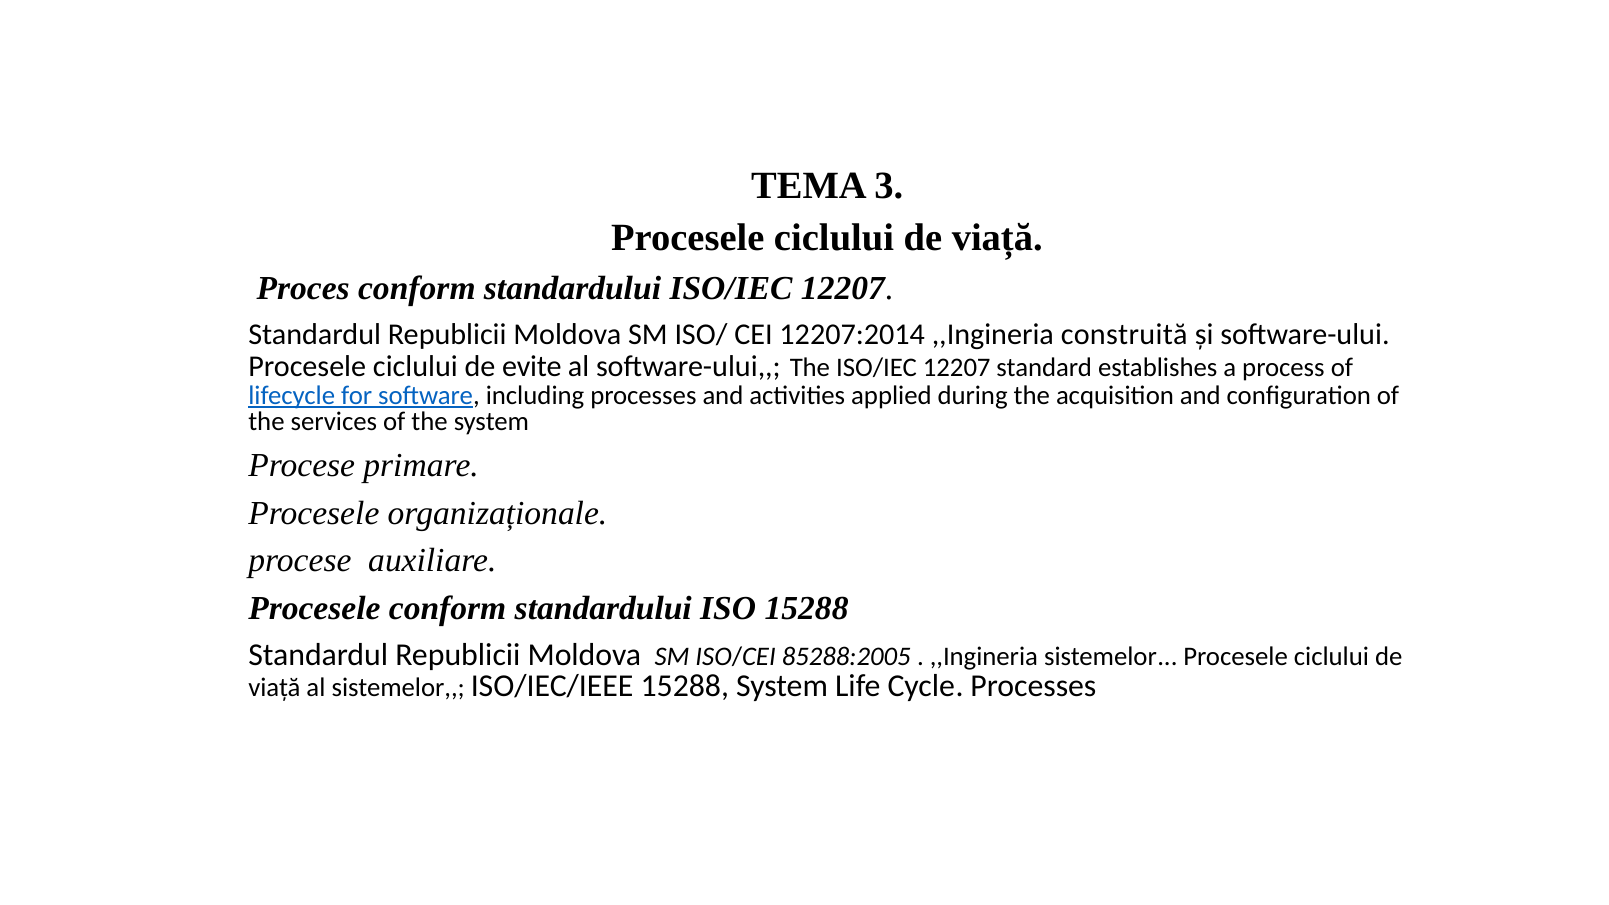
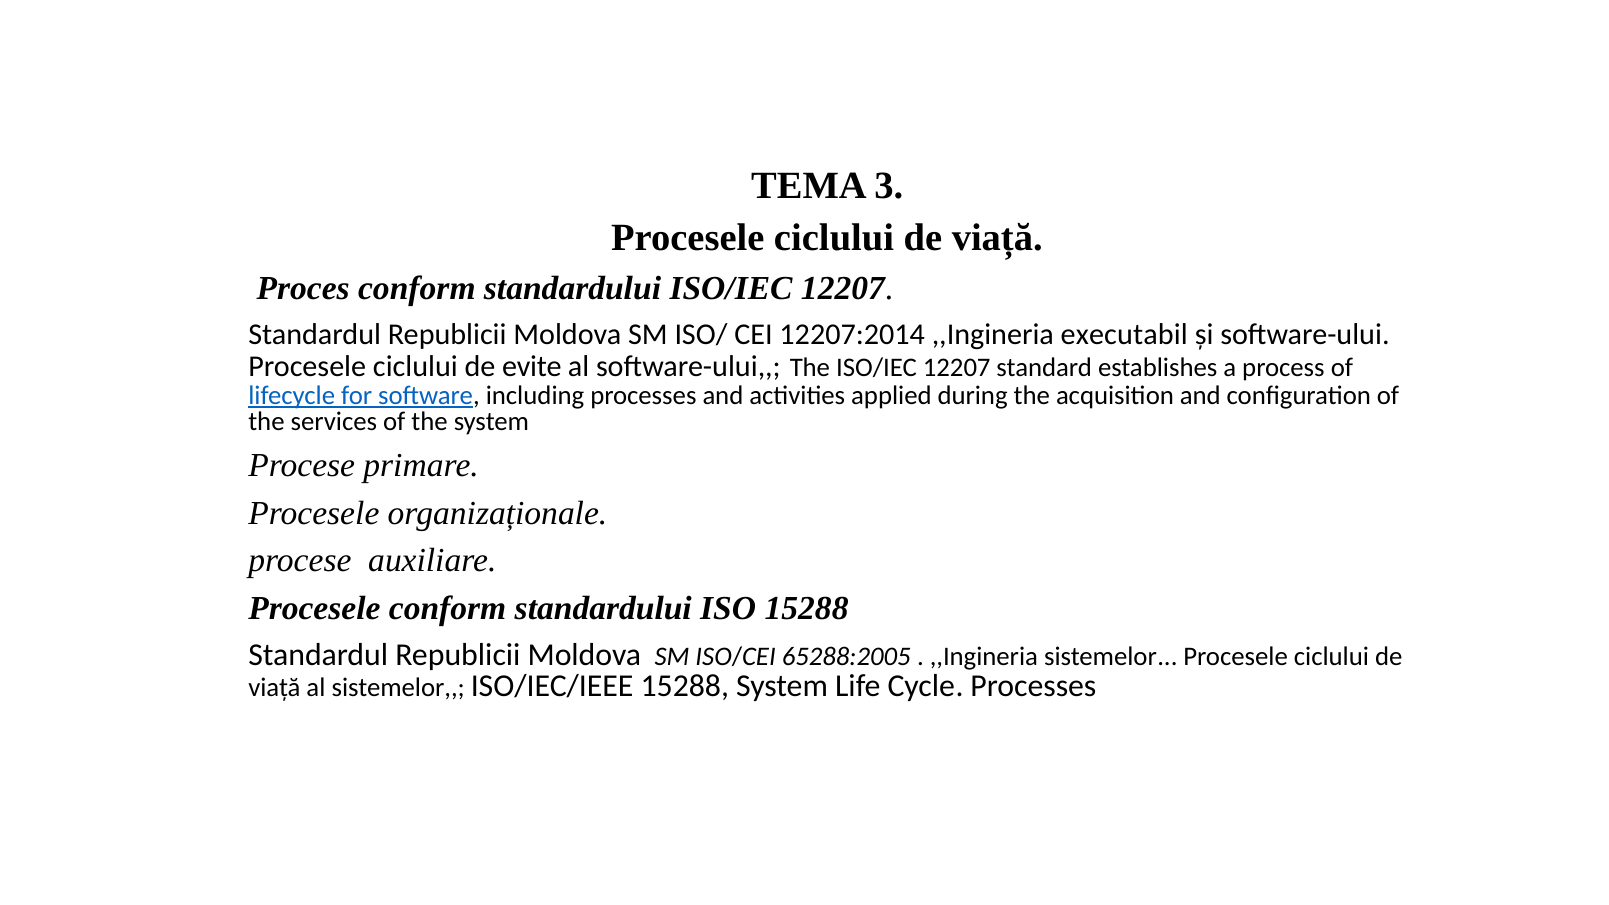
construită: construită -> executabil
85288:2005: 85288:2005 -> 65288:2005
